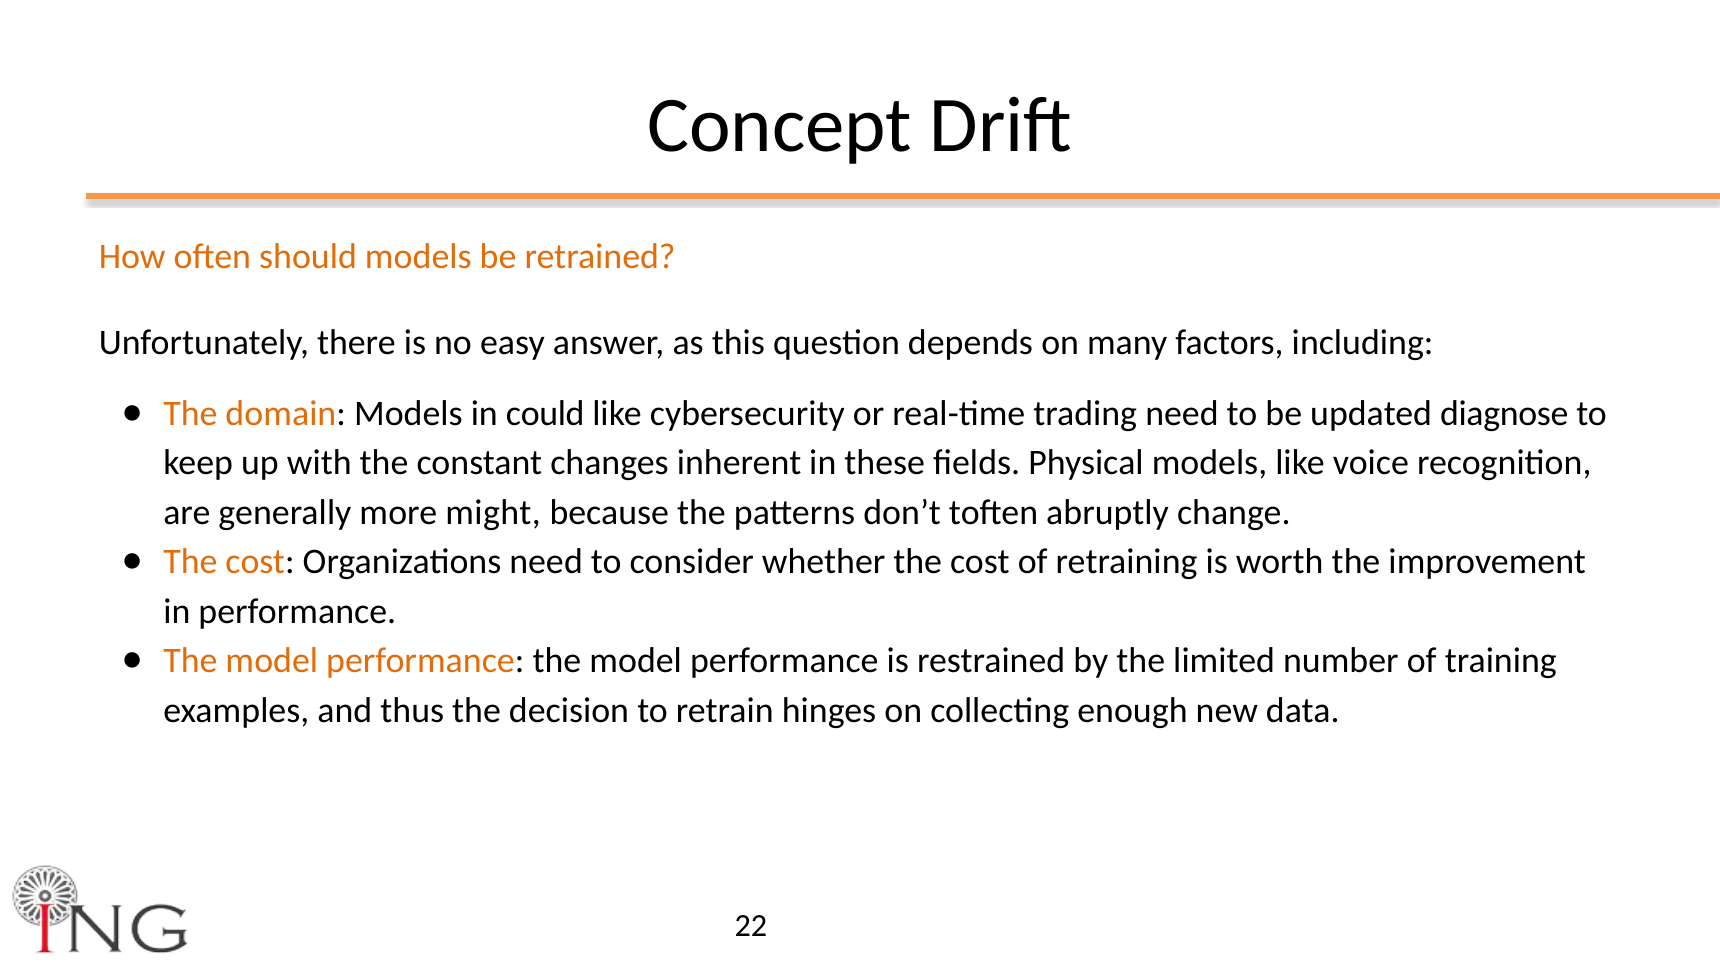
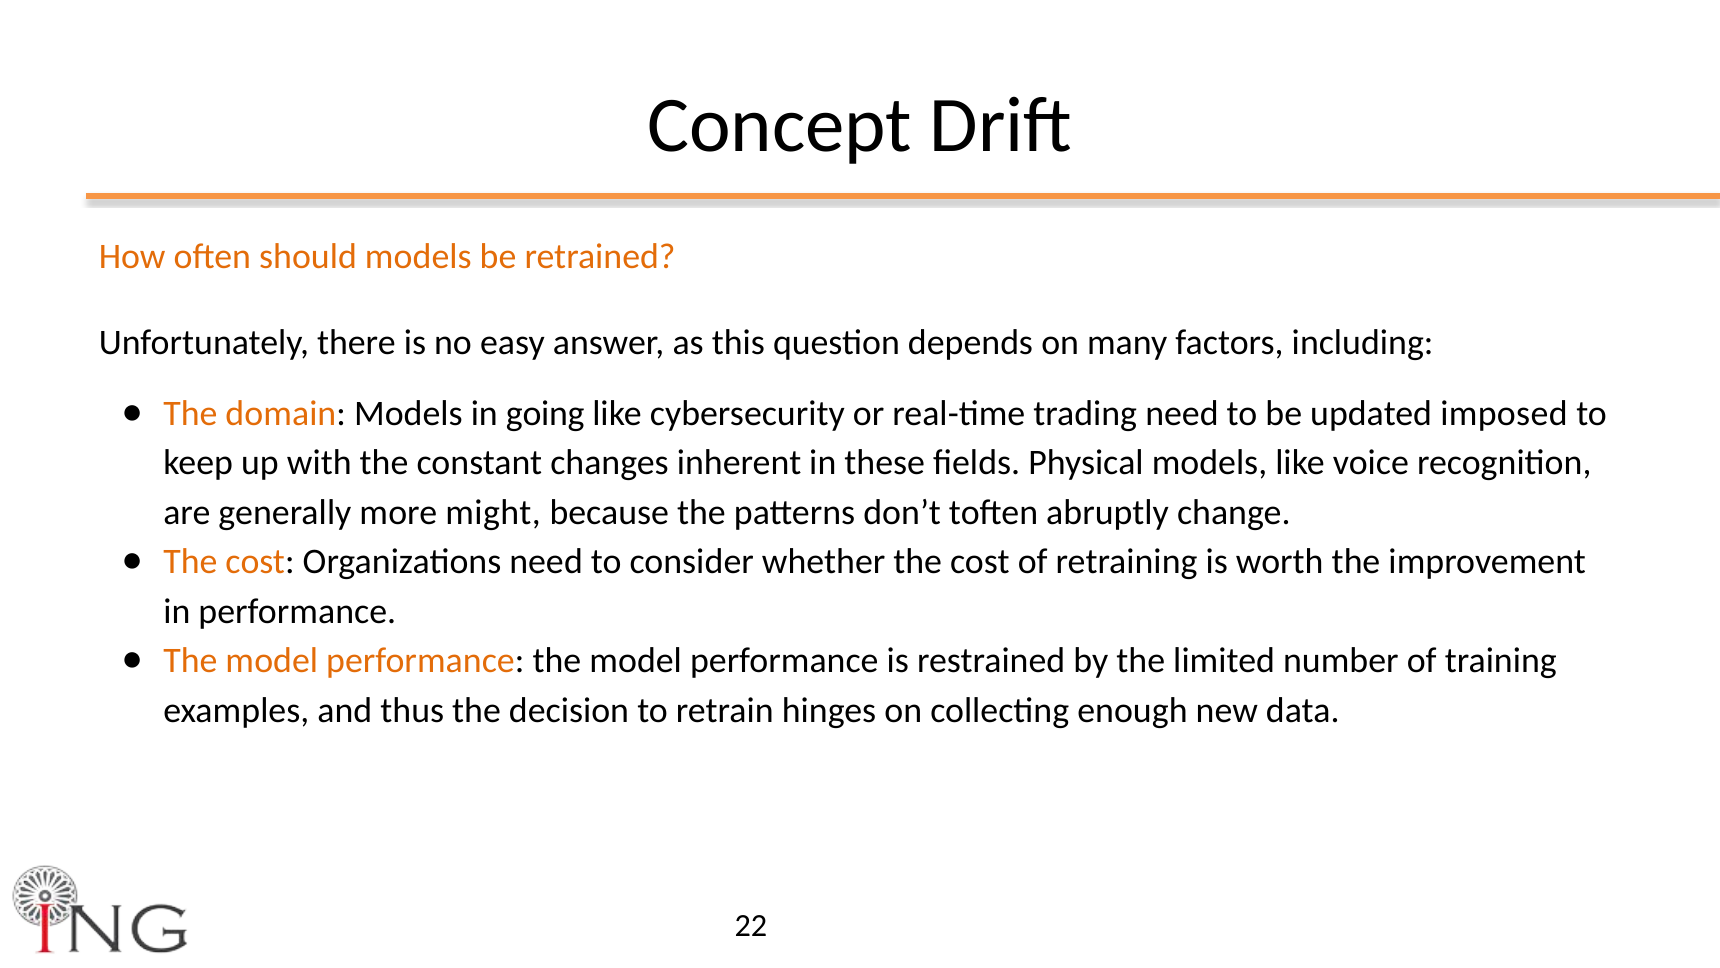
could: could -> going
diagnose: diagnose -> imposed
